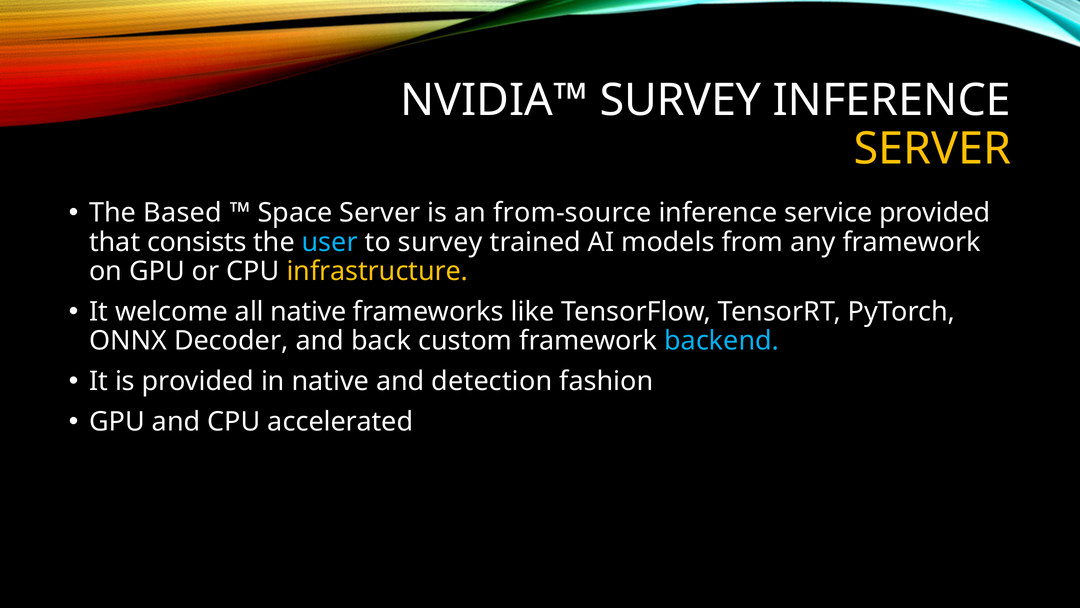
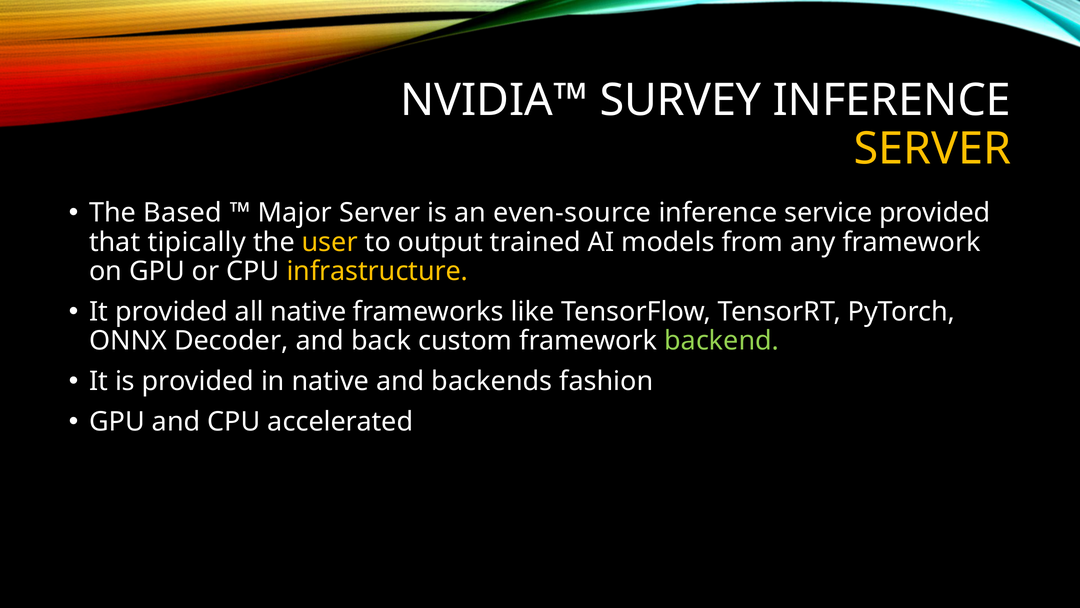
Space: Space -> Major
from-source: from-source -> even-source
consists: consists -> tipically
user colour: light blue -> yellow
to survey: survey -> output
It welcome: welcome -> provided
backend colour: light blue -> light green
detection: detection -> backends
